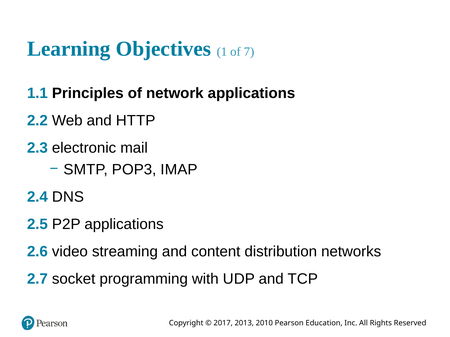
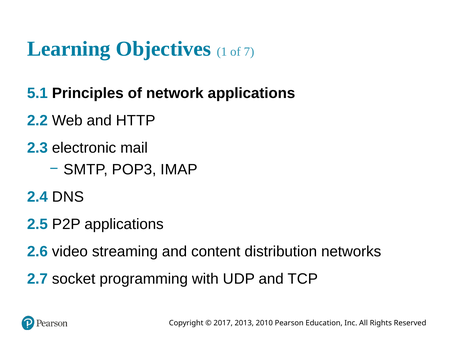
1.1: 1.1 -> 5.1
